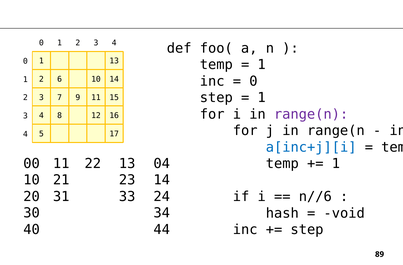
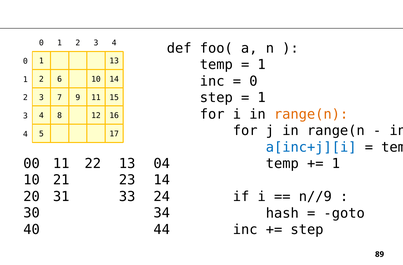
range(n at (311, 114) colour: purple -> orange
n//6: n//6 -> n//9
void: void -> goto
